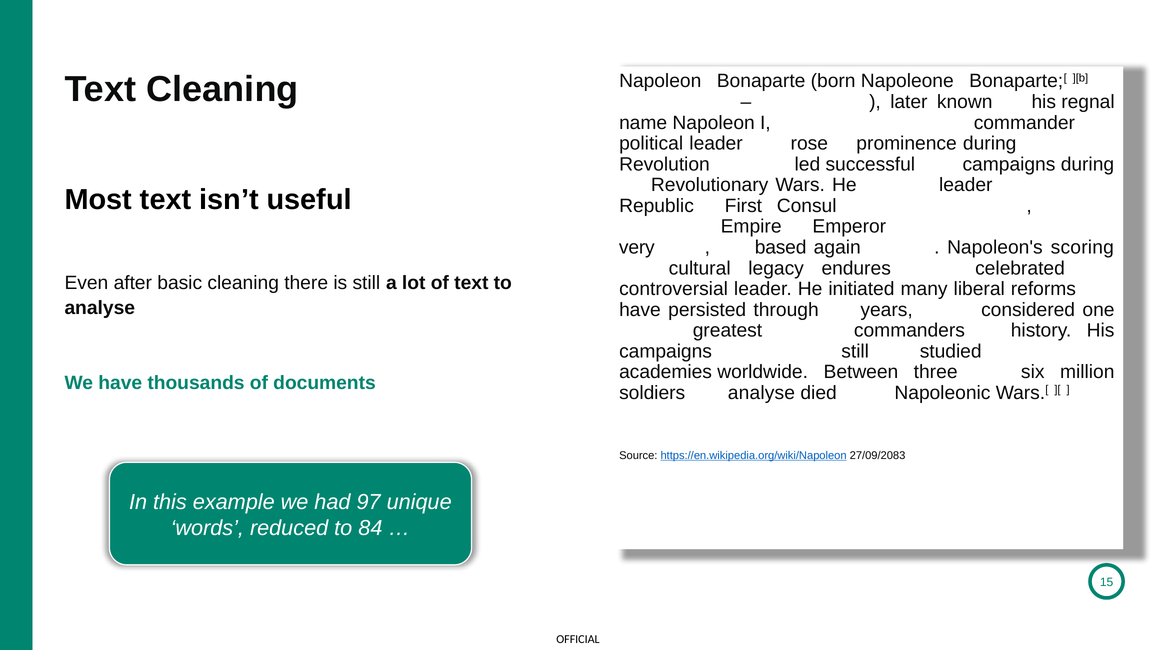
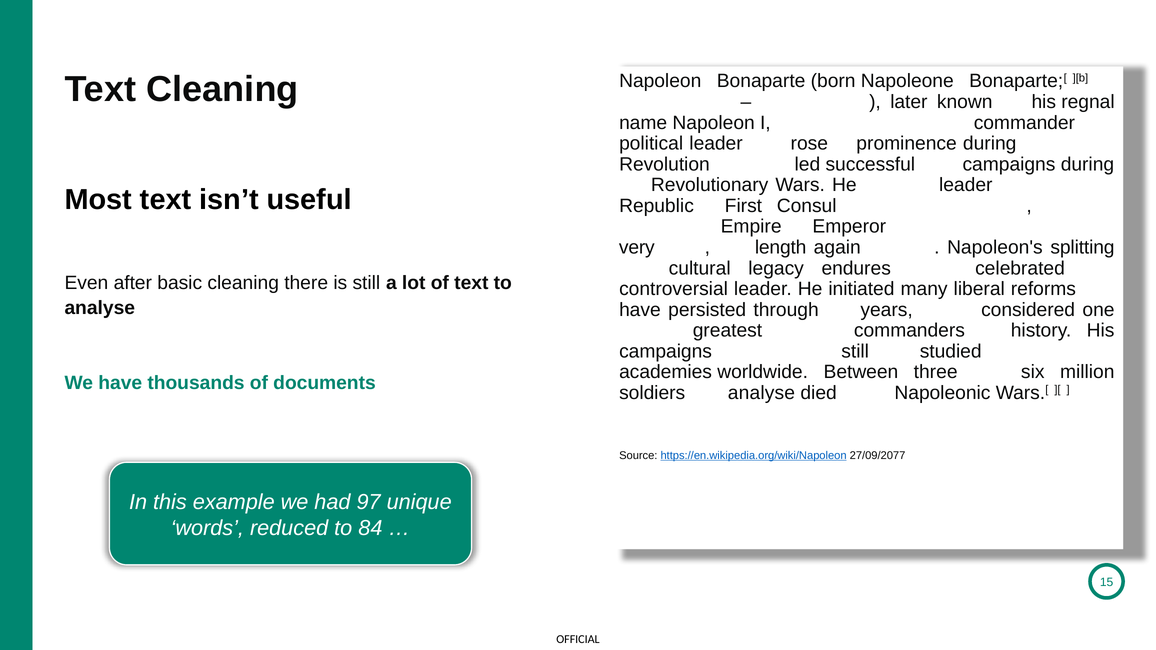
based: based -> length
scoring: scoring -> splitting
27/09/2083: 27/09/2083 -> 27/09/2077
